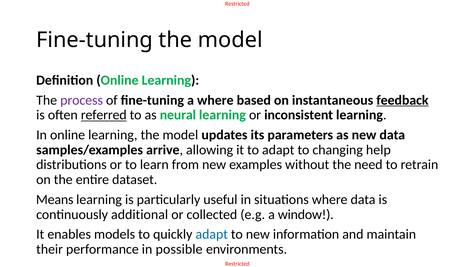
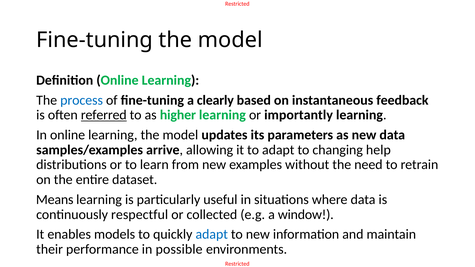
process colour: purple -> blue
a where: where -> clearly
feedback underline: present -> none
neural: neural -> higher
inconsistent: inconsistent -> importantly
additional: additional -> respectful
